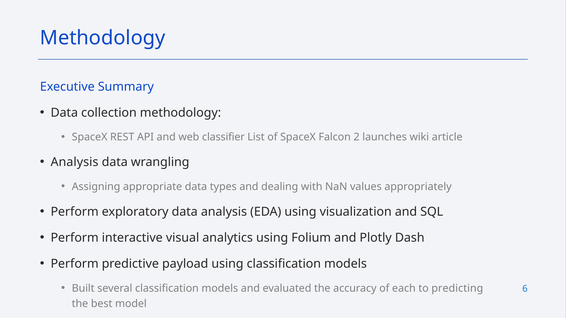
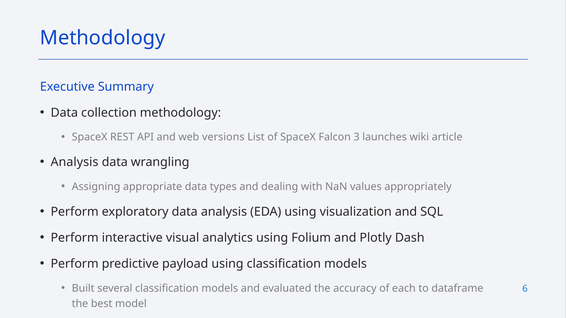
classifier: classifier -> versions
2: 2 -> 3
predicting: predicting -> dataframe
